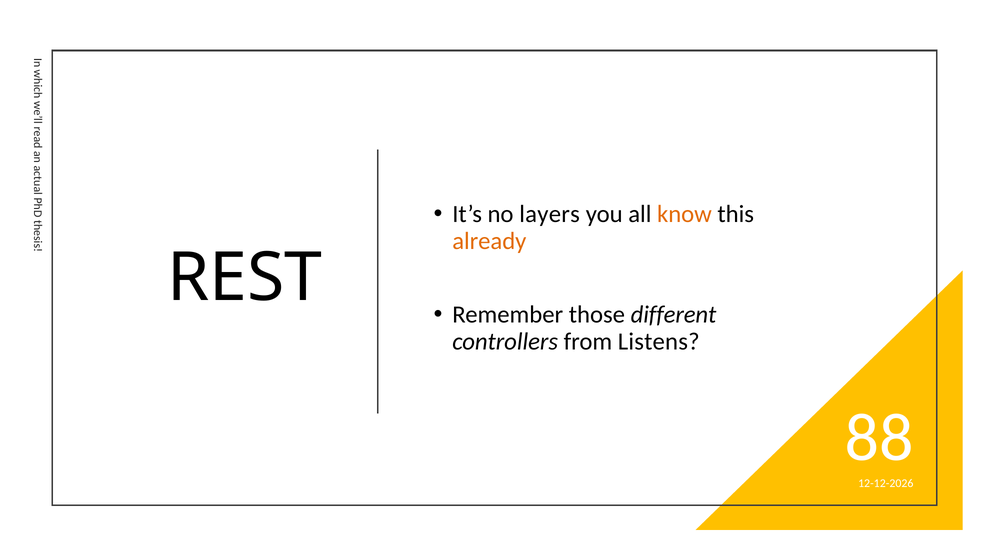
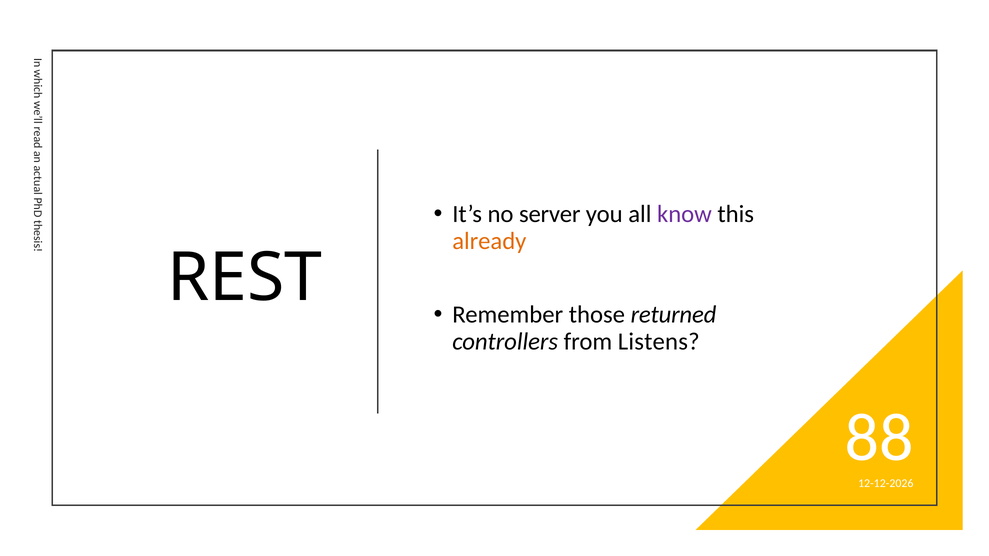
layers: layers -> server
know colour: orange -> purple
different: different -> returned
